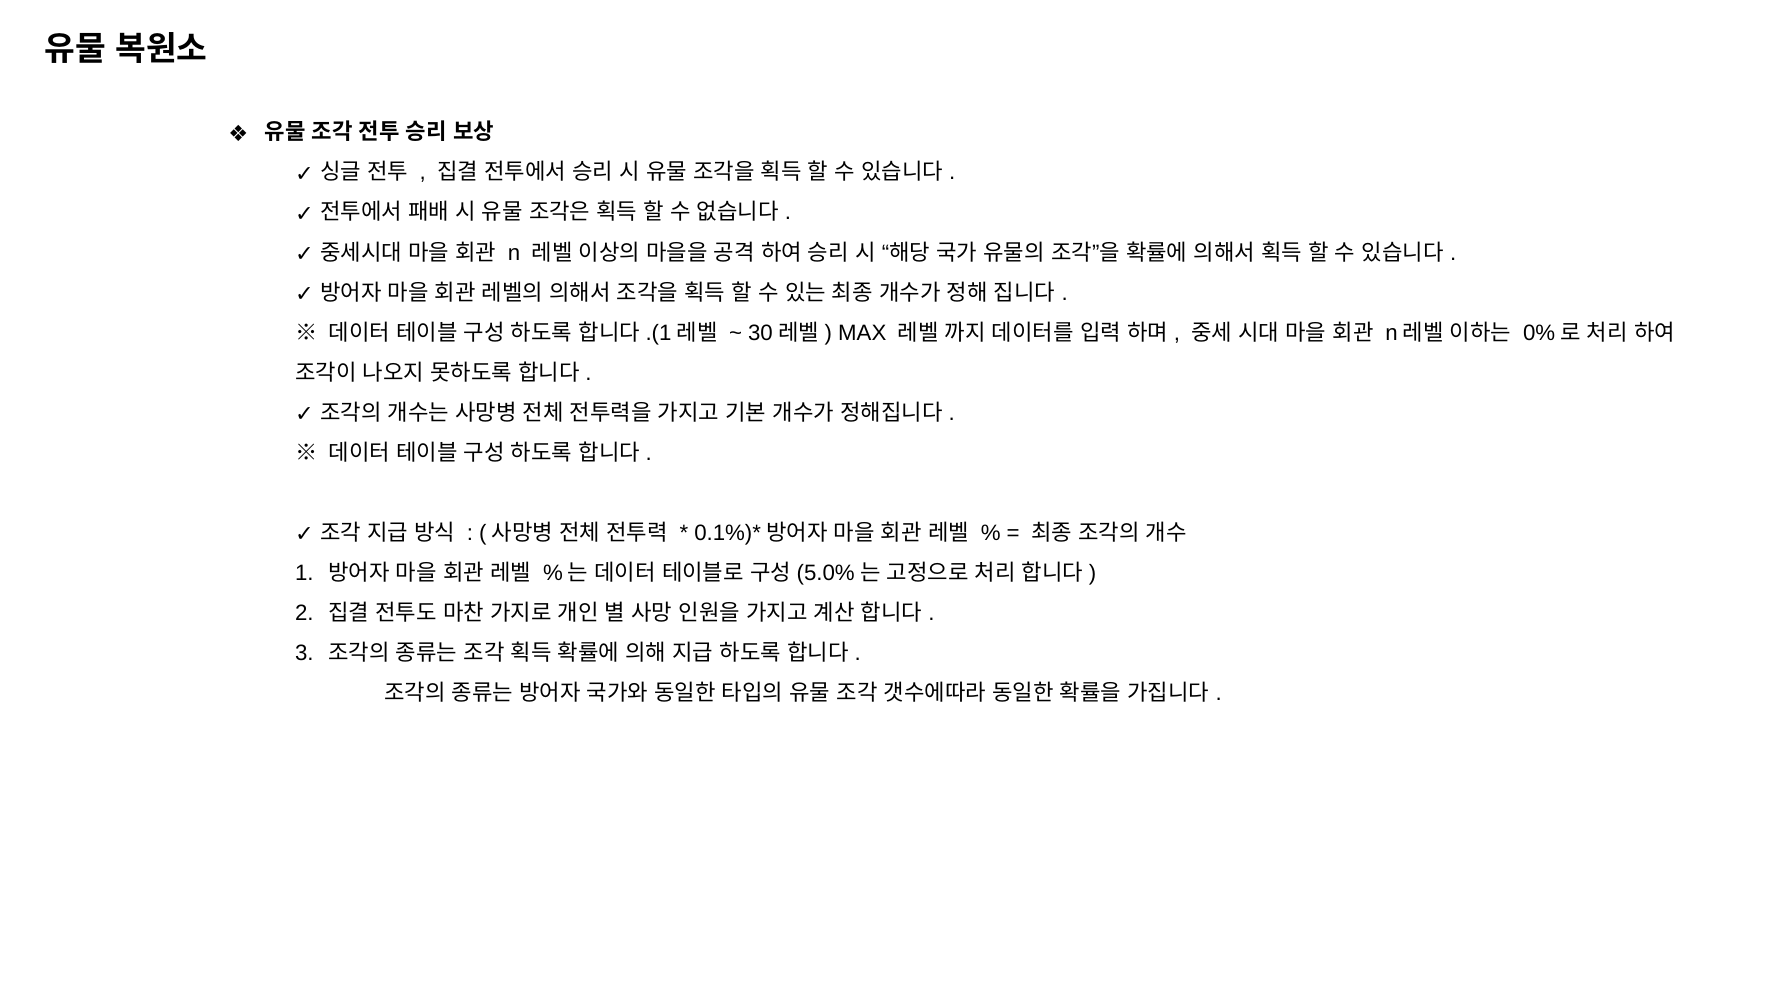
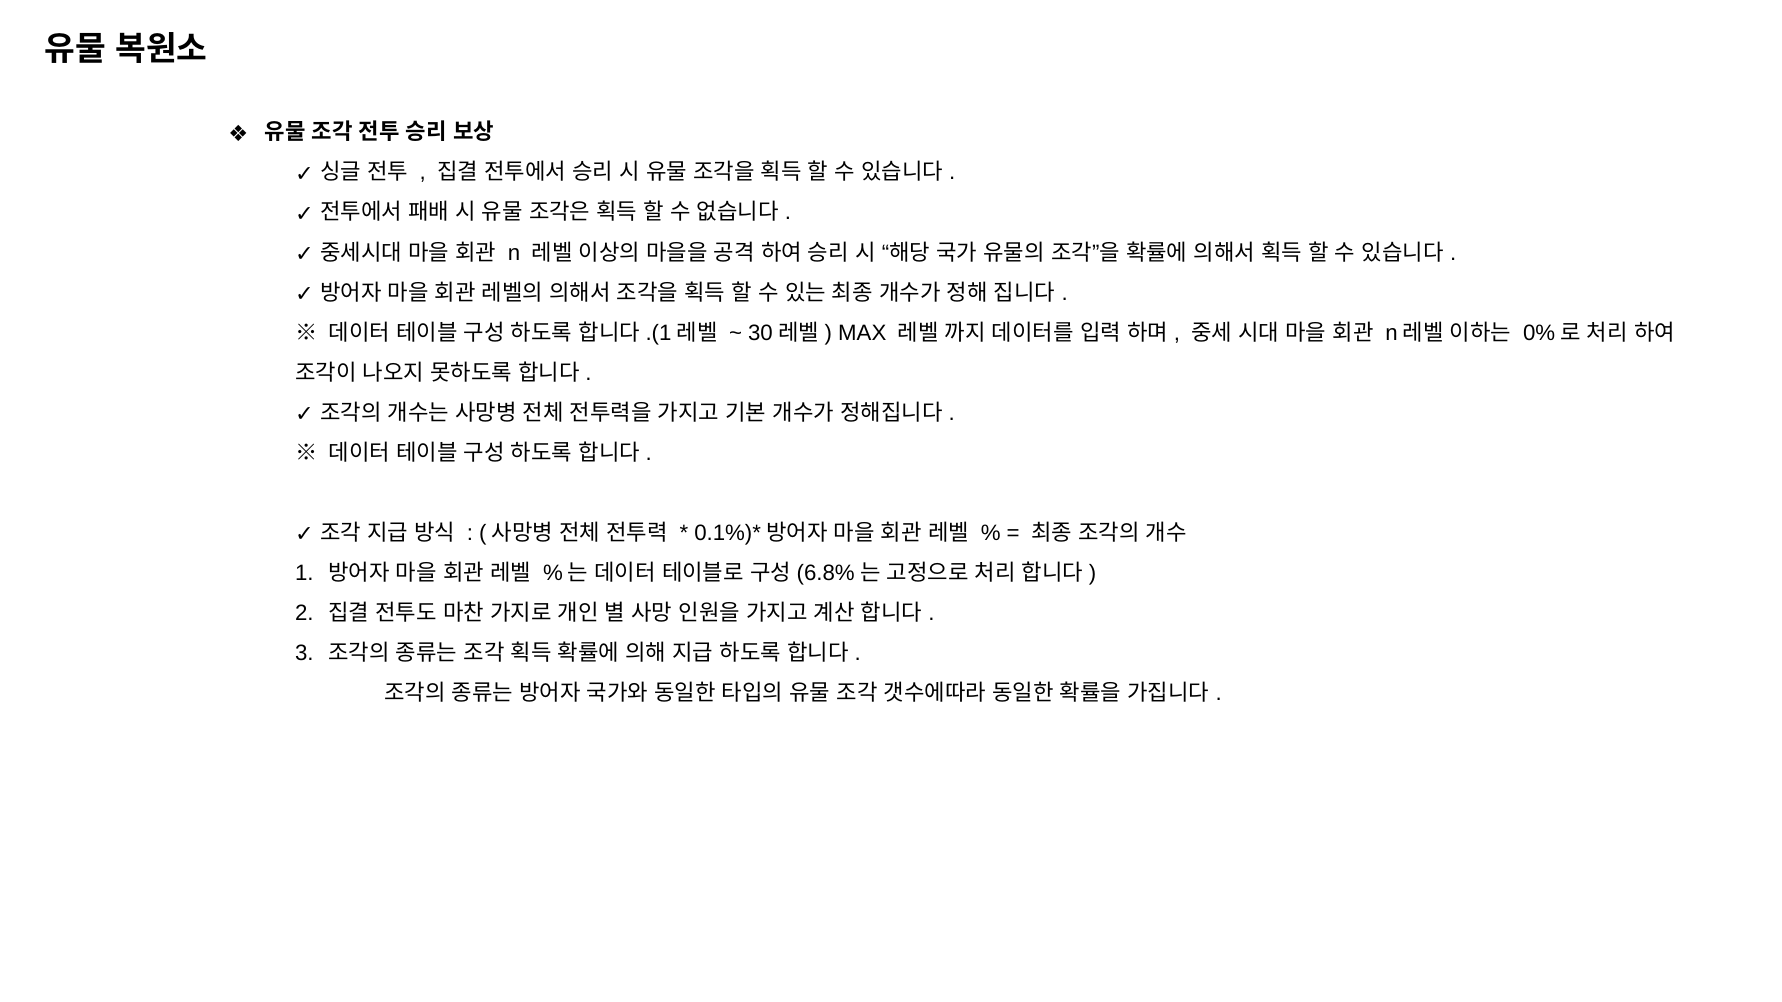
5.0%: 5.0% -> 6.8%
